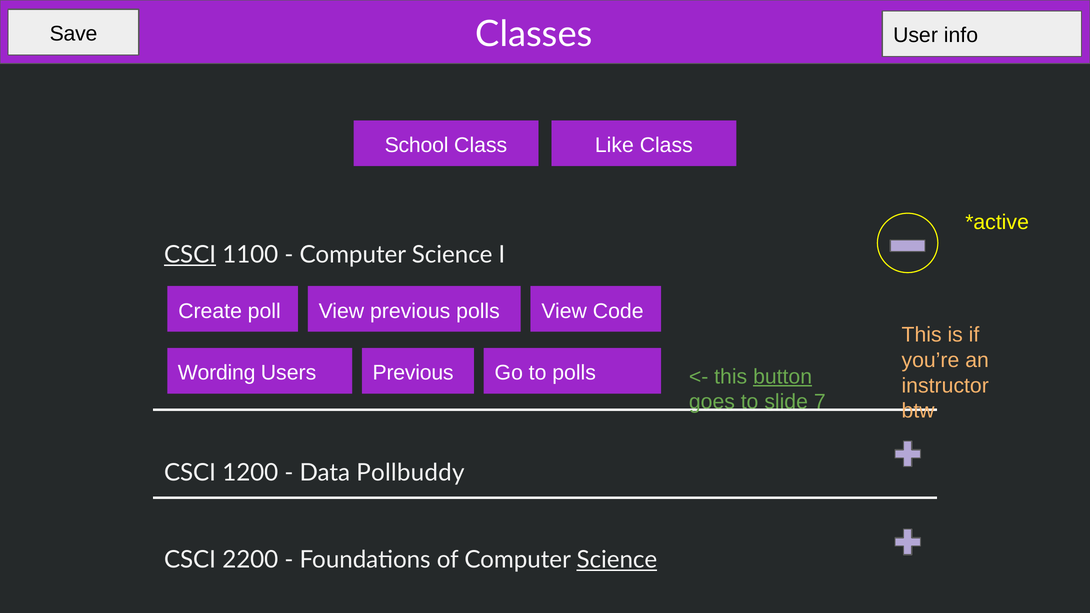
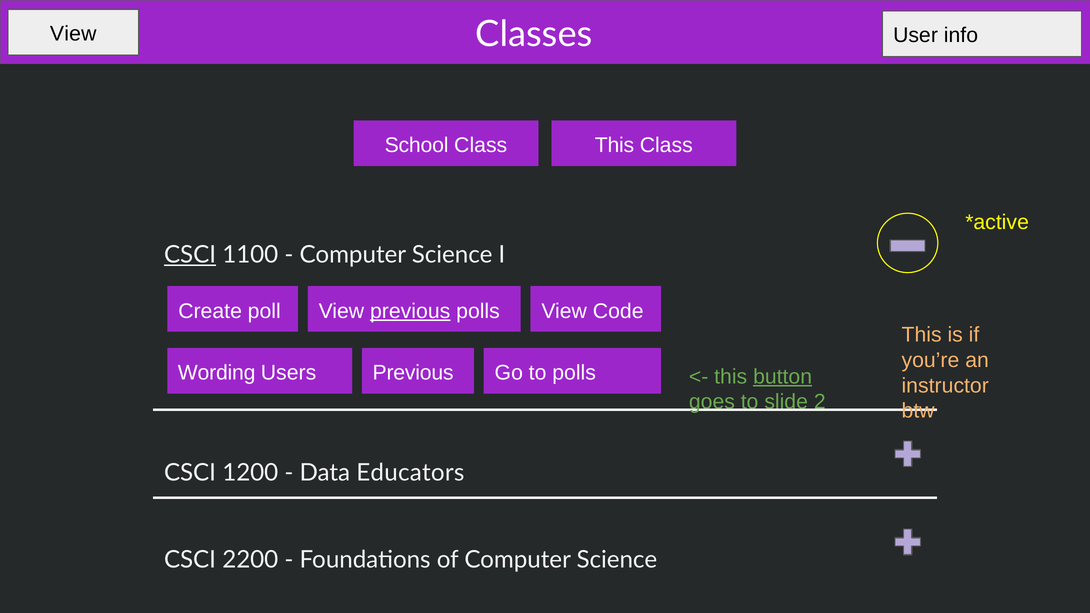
Save at (73, 34): Save -> View
Like at (614, 146): Like -> This
previous at (410, 311) underline: none -> present
7: 7 -> 2
Pollbuddy: Pollbuddy -> Educators
Science at (617, 560) underline: present -> none
